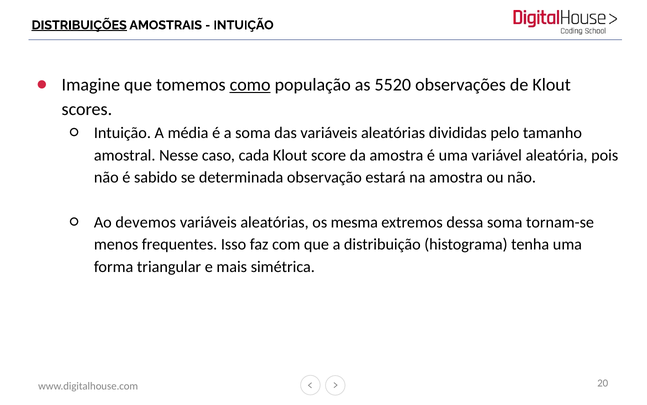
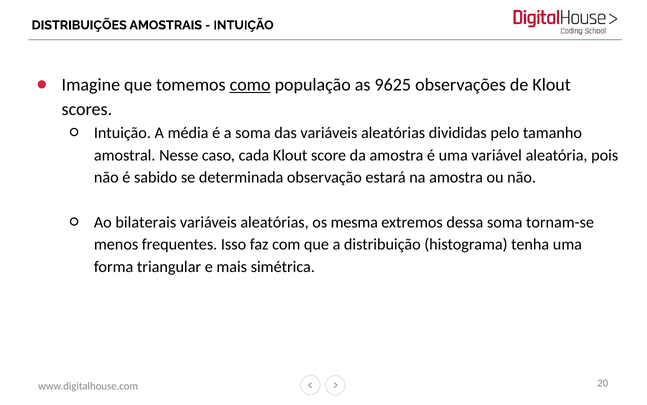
DISTRIBUIÇÕES underline: present -> none
5520: 5520 -> 9625
devemos: devemos -> bilaterais
